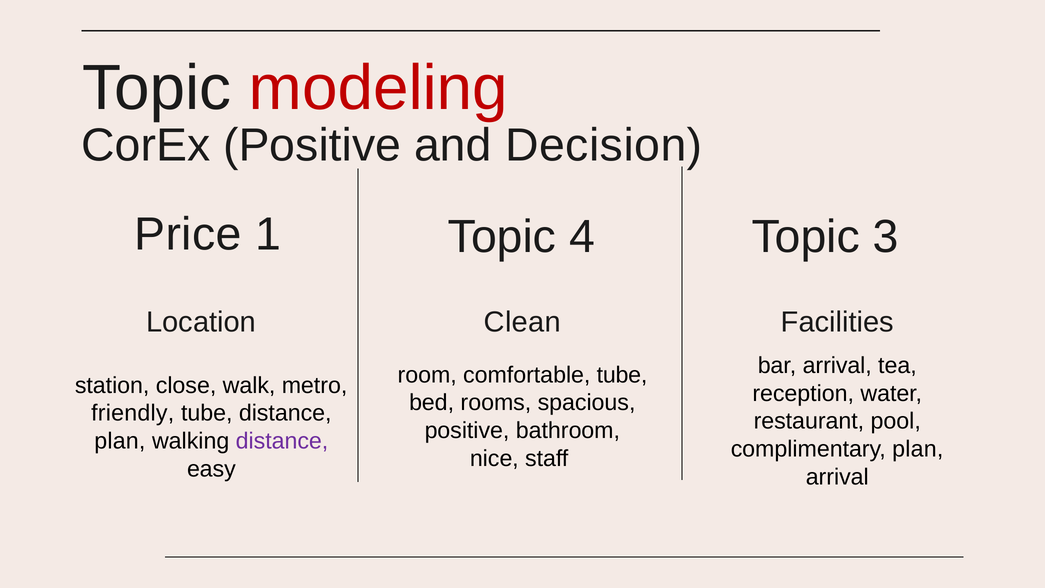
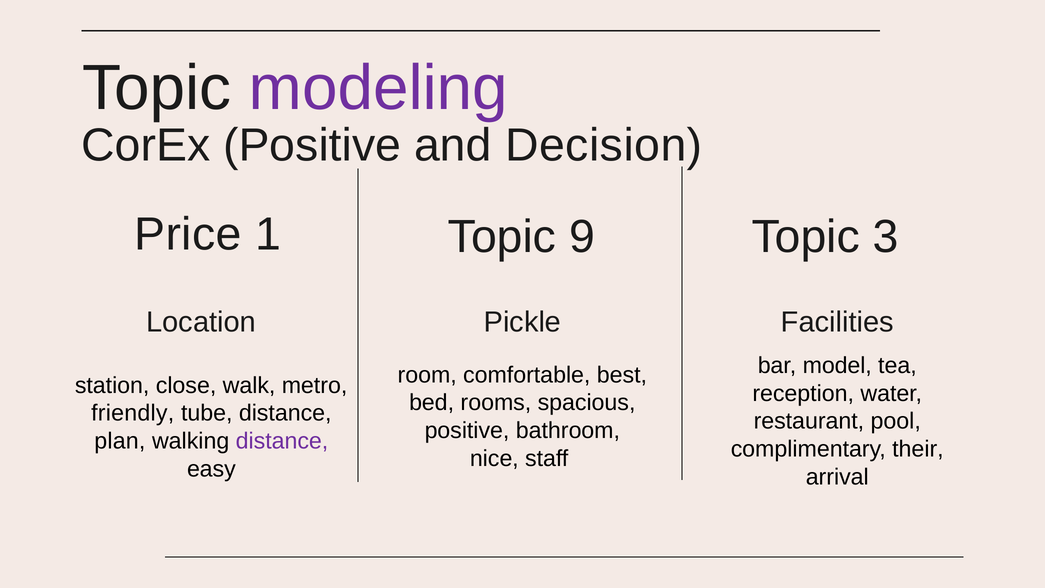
modeling colour: red -> purple
4: 4 -> 9
Clean: Clean -> Pickle
bar arrival: arrival -> model
comfortable tube: tube -> best
complimentary plan: plan -> their
